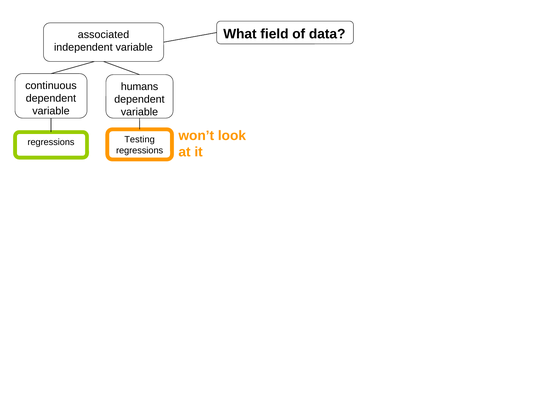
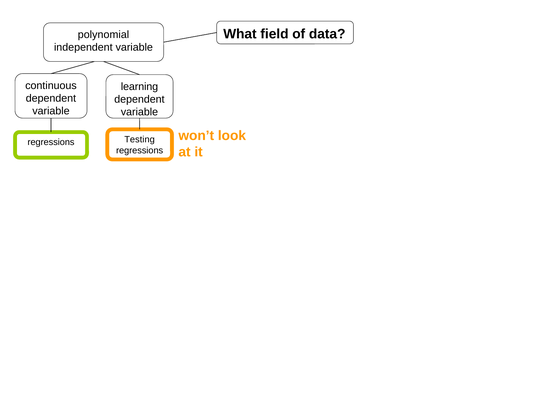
associated: associated -> polynomial
humans: humans -> learning
